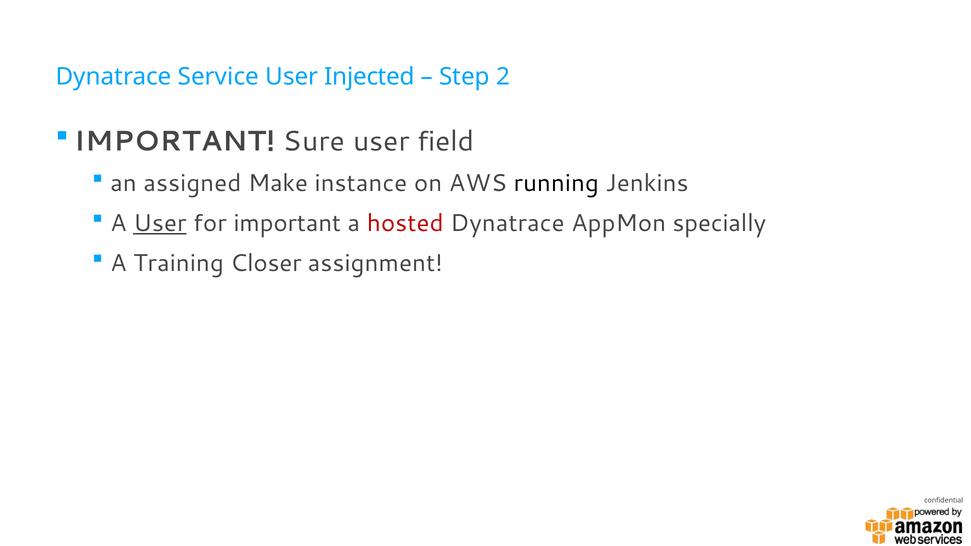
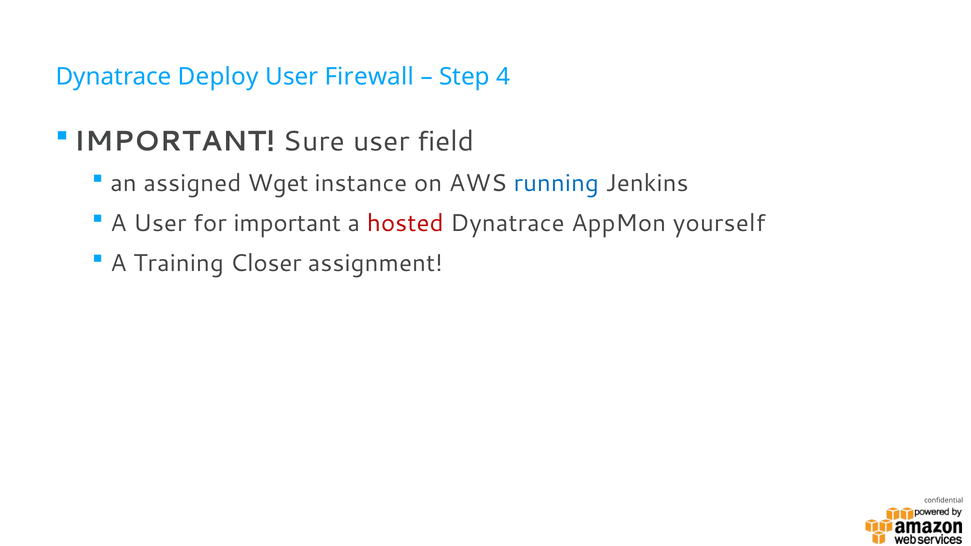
Service: Service -> Deploy
Injected: Injected -> Firewall
2: 2 -> 4
Make: Make -> Wget
running colour: black -> blue
User at (160, 223) underline: present -> none
specially: specially -> yourself
